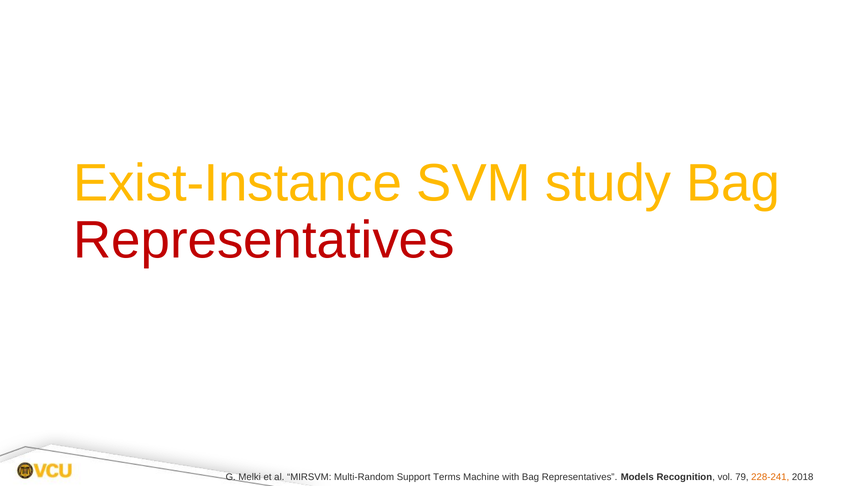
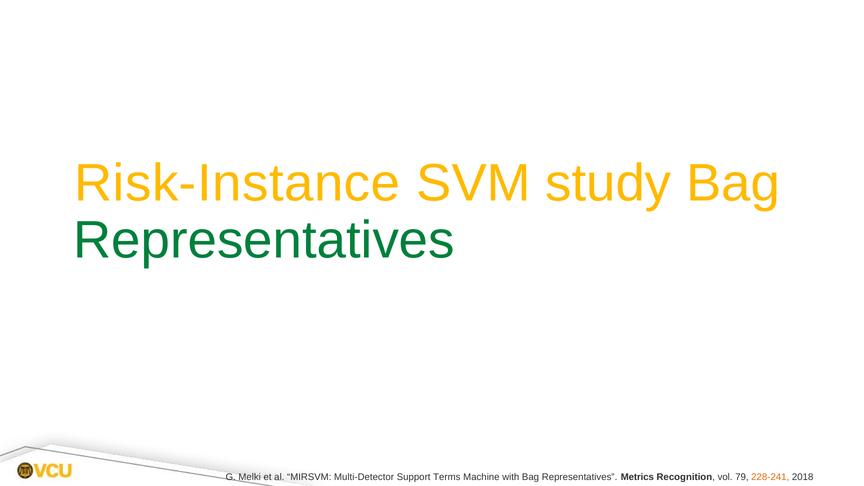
Exist-Instance: Exist-Instance -> Risk-Instance
Representatives at (264, 240) colour: red -> green
Multi-Random: Multi-Random -> Multi-Detector
Models: Models -> Metrics
